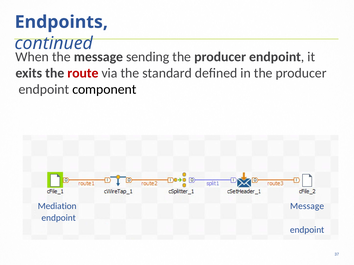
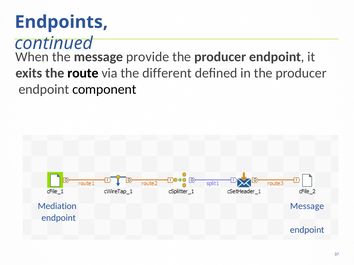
sending: sending -> provide
route colour: red -> black
standard: standard -> different
